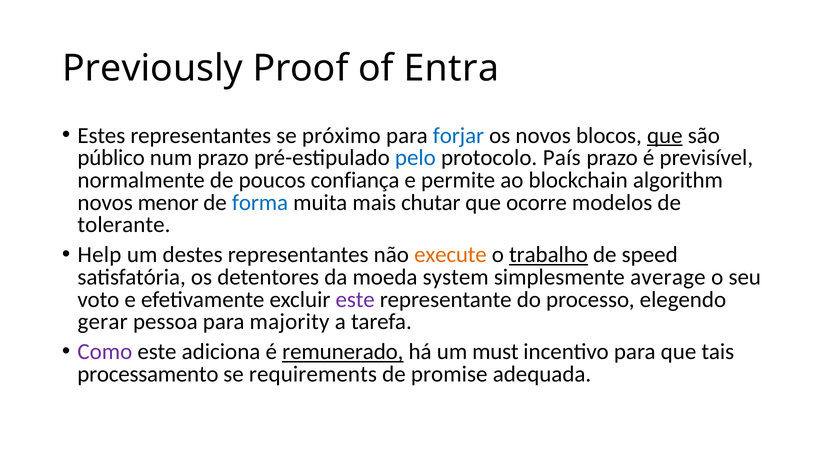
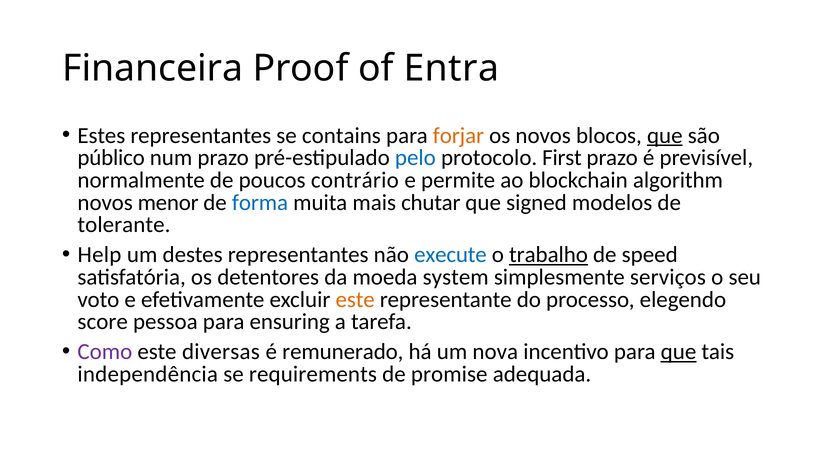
Previously: Previously -> Financeira
próximo: próximo -> contains
forjar colour: blue -> orange
País: País -> First
confiança: confiança -> contrário
ocorre: ocorre -> signed
execute colour: orange -> blue
average: average -> serviços
este at (355, 300) colour: purple -> orange
gerar: gerar -> score
majority: majority -> ensuring
adiciona: adiciona -> diversas
remunerado underline: present -> none
must: must -> nova
que at (679, 352) underline: none -> present
processamento: processamento -> independência
